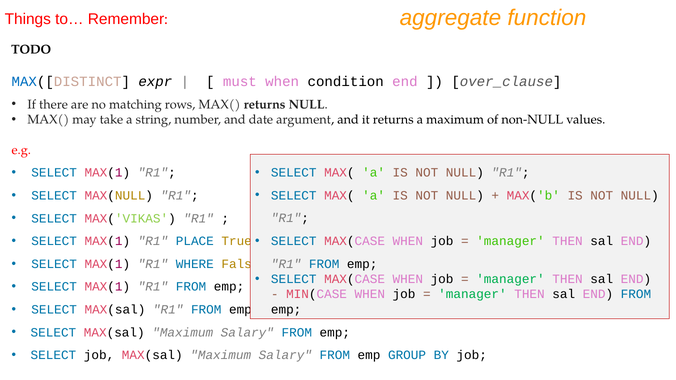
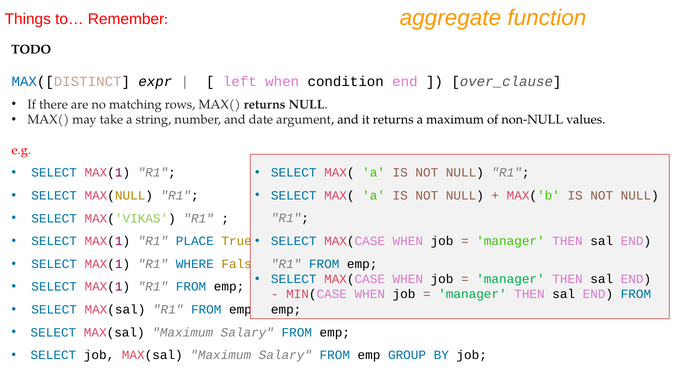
must: must -> left
